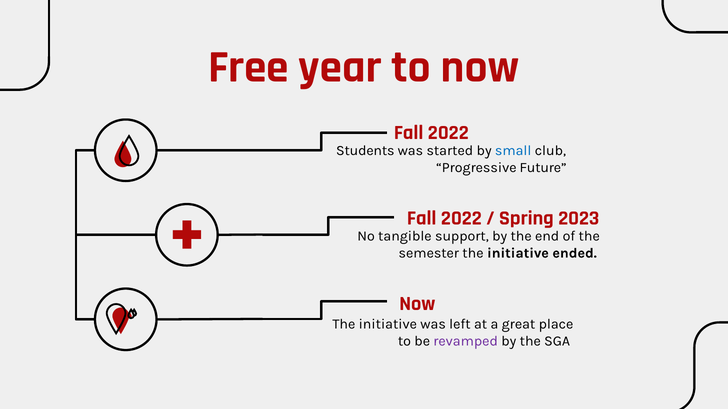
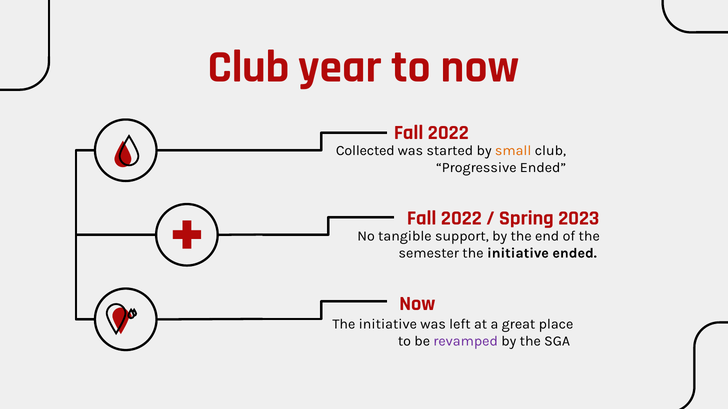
Free at (249, 67): Free -> Club
Students: Students -> Collected
small colour: blue -> orange
Progressive Future: Future -> Ended
